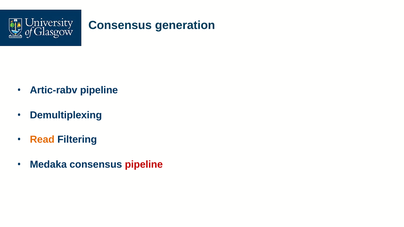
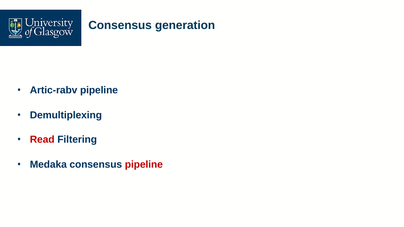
Read colour: orange -> red
